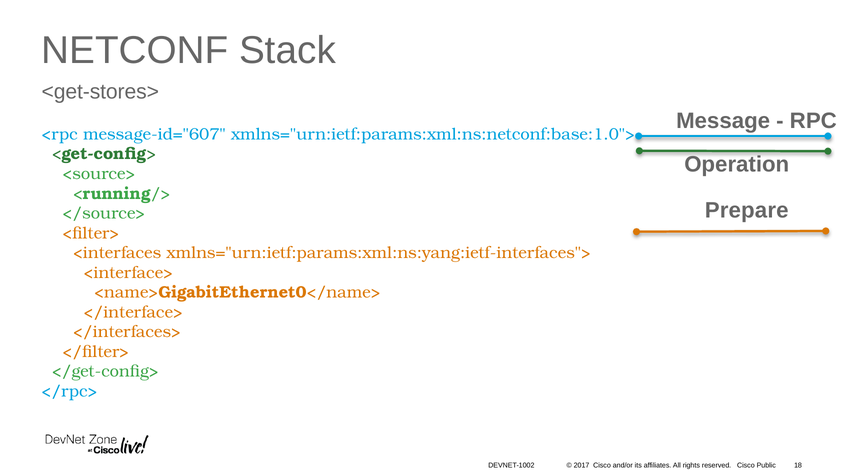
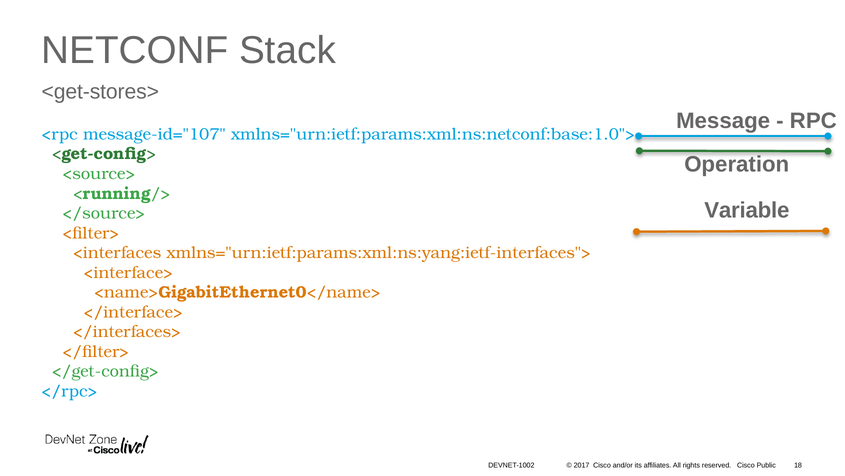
message-id="607: message-id="607 -> message-id="107
Prepare: Prepare -> Variable
